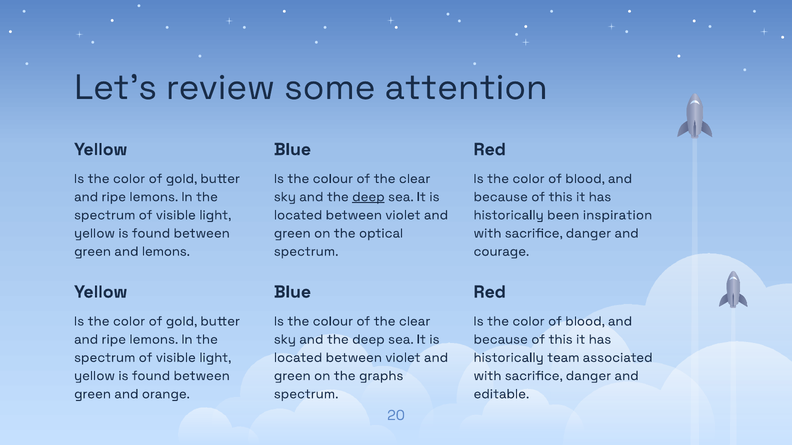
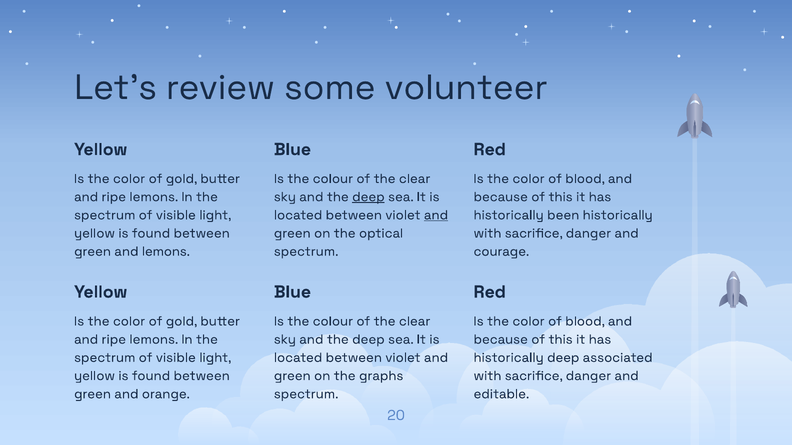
attention: attention -> volunteer
and at (436, 215) underline: none -> present
been inspiration: inspiration -> historically
historically team: team -> deep
